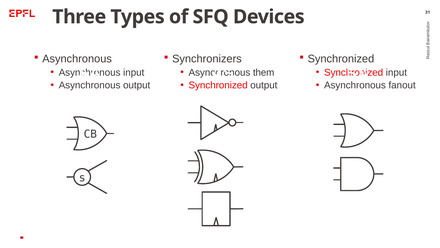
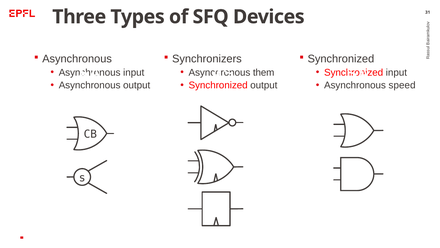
fanout: fanout -> speed
